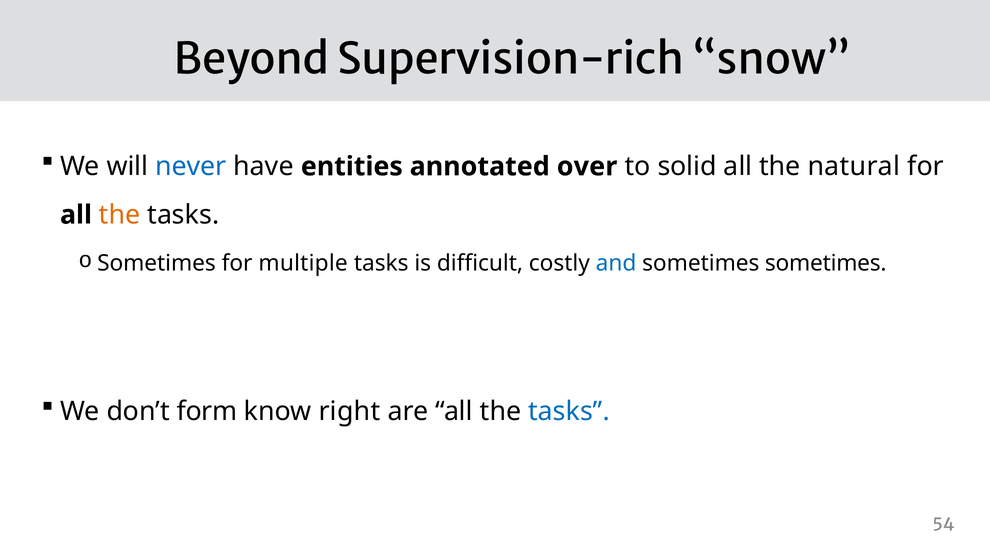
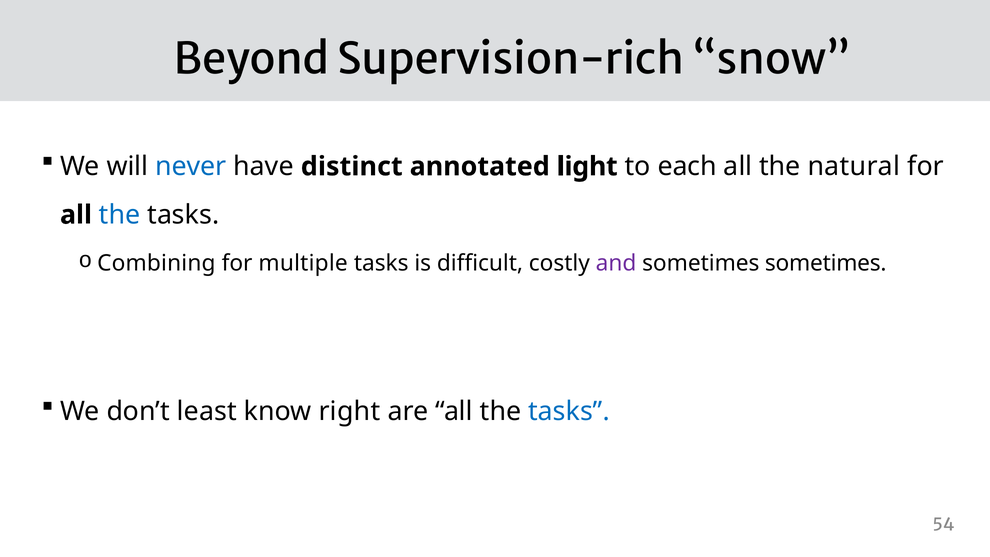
entities: entities -> distinct
over: over -> light
solid: solid -> each
the at (120, 215) colour: orange -> blue
Sometimes at (156, 263): Sometimes -> Combining
and colour: blue -> purple
form: form -> least
